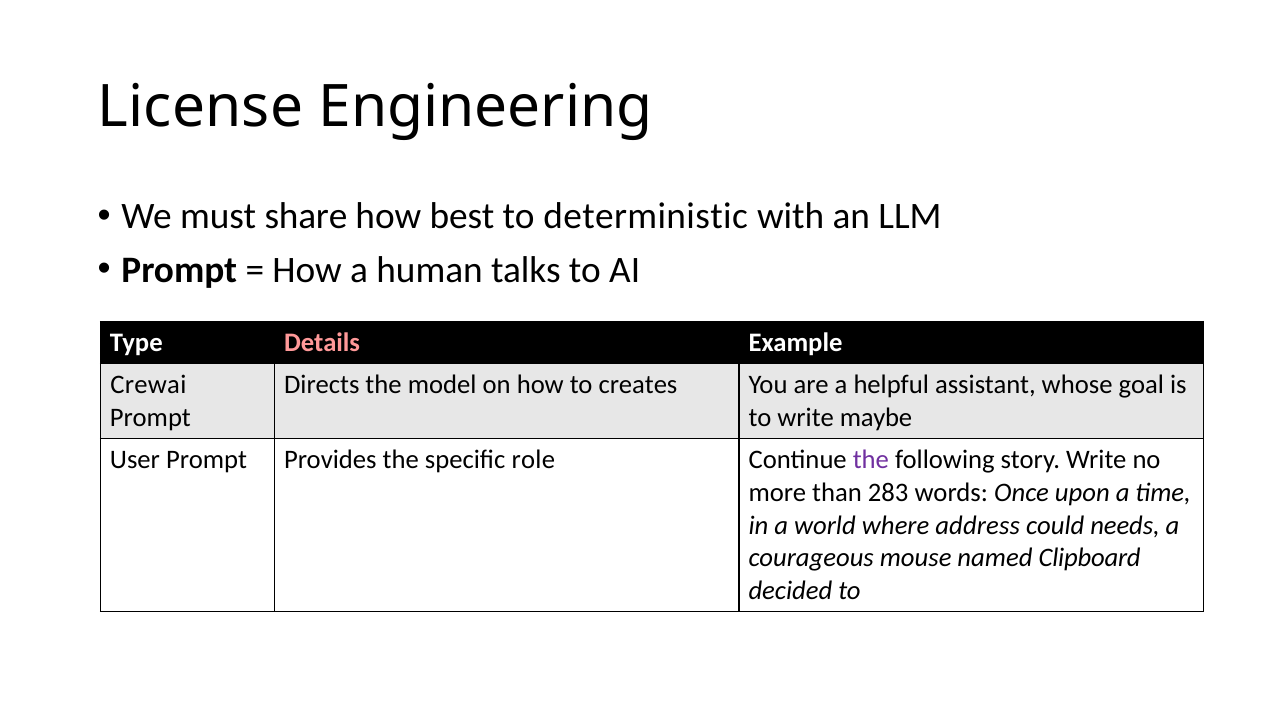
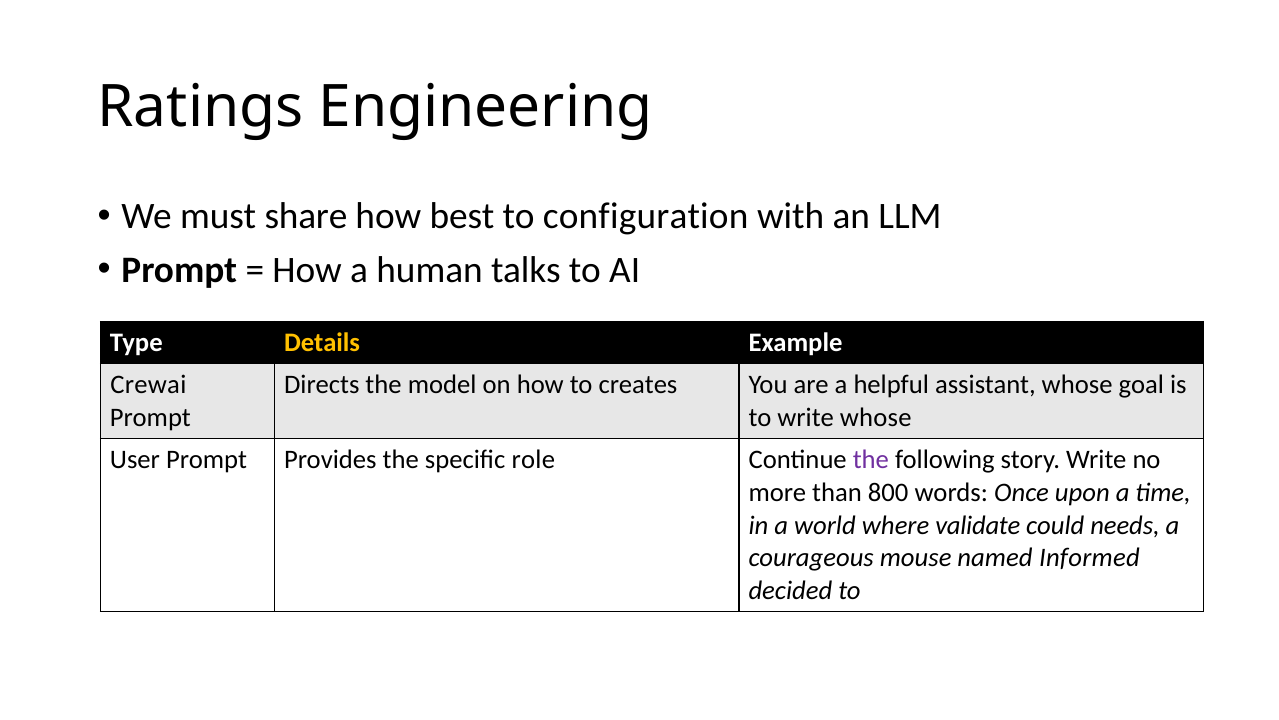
License: License -> Ratings
deterministic: deterministic -> configuration
Details colour: pink -> yellow
write maybe: maybe -> whose
283: 283 -> 800
address: address -> validate
Clipboard: Clipboard -> Informed
